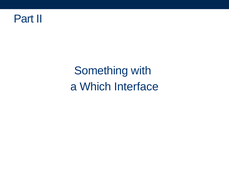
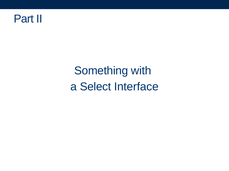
Which: Which -> Select
